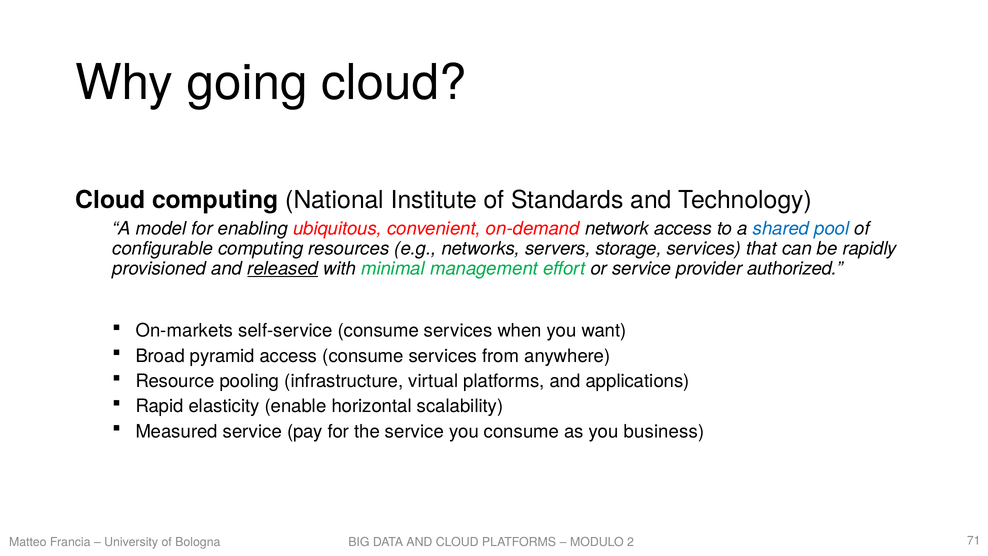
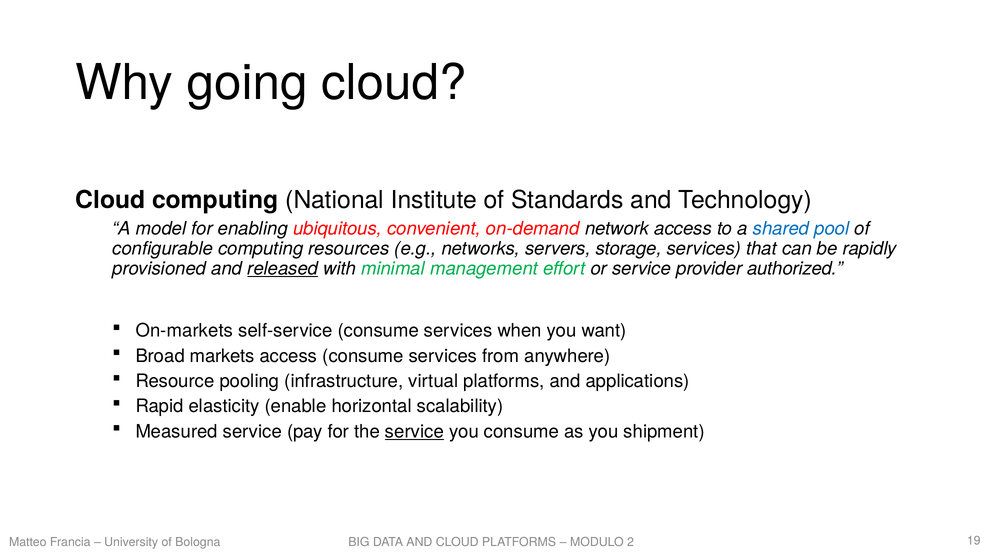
pyramid: pyramid -> markets
service at (415, 431) underline: none -> present
business: business -> shipment
71: 71 -> 19
